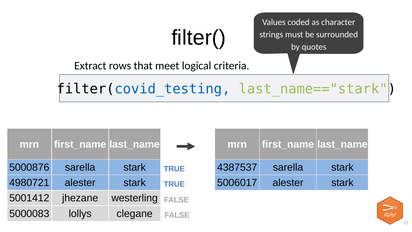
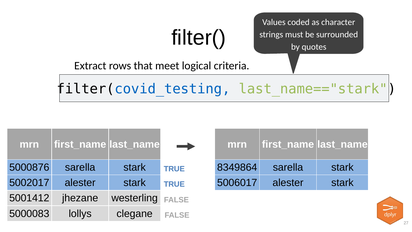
4387537: 4387537 -> 8349864
4980721: 4980721 -> 5002017
